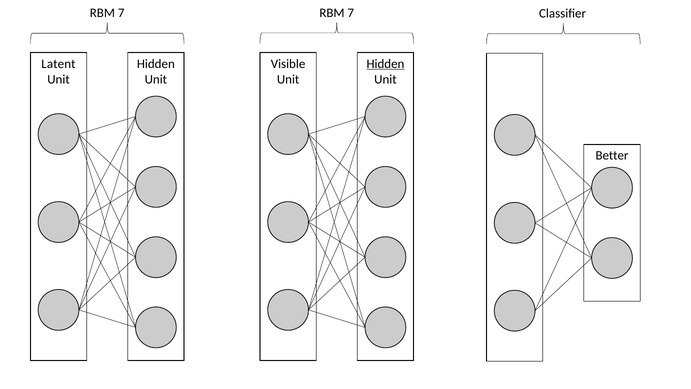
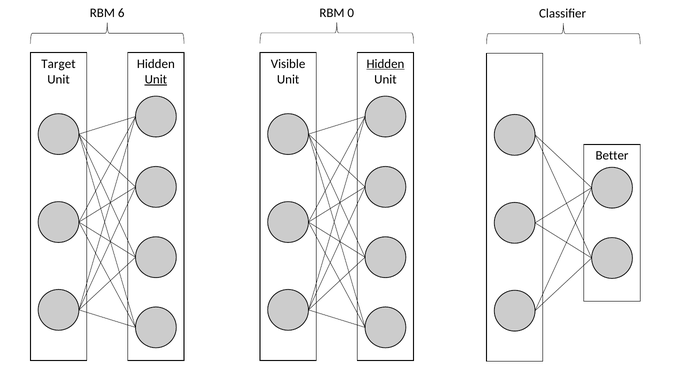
7 at (121, 13): 7 -> 6
7 at (351, 13): 7 -> 0
Latent: Latent -> Target
Unit at (156, 79) underline: none -> present
